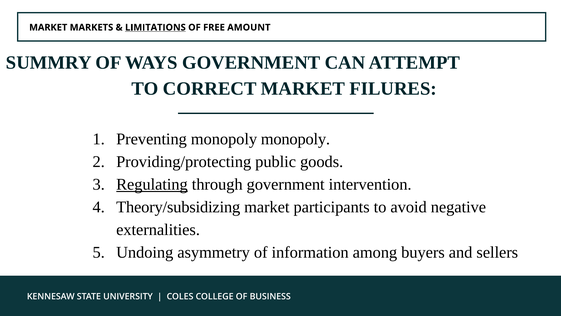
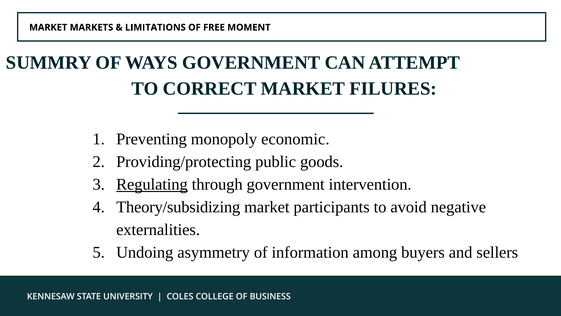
LIMITATIONS underline: present -> none
AMOUNT: AMOUNT -> MOMENT
monopoly monopoly: monopoly -> economic
